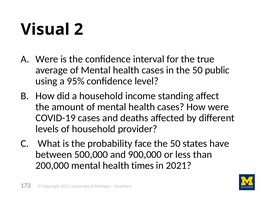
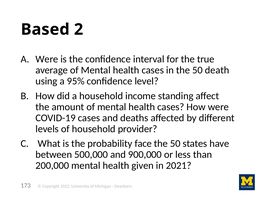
Visual: Visual -> Based
public: public -> death
times: times -> given
